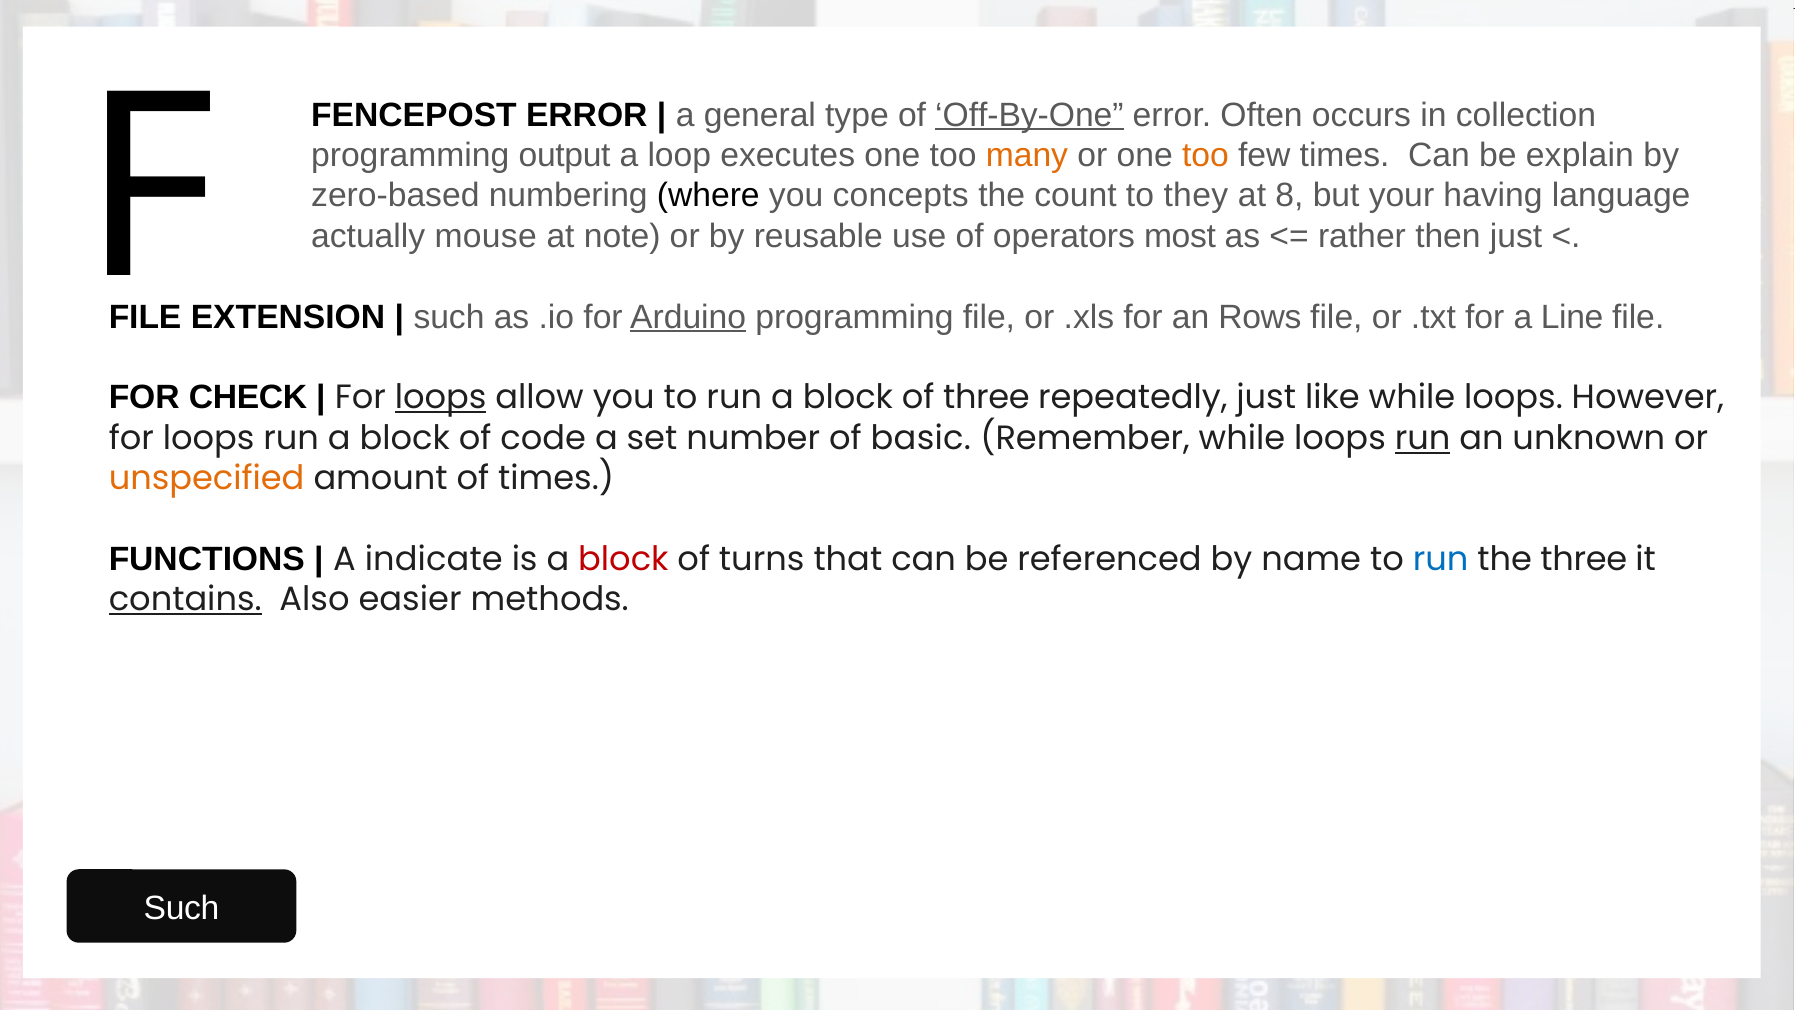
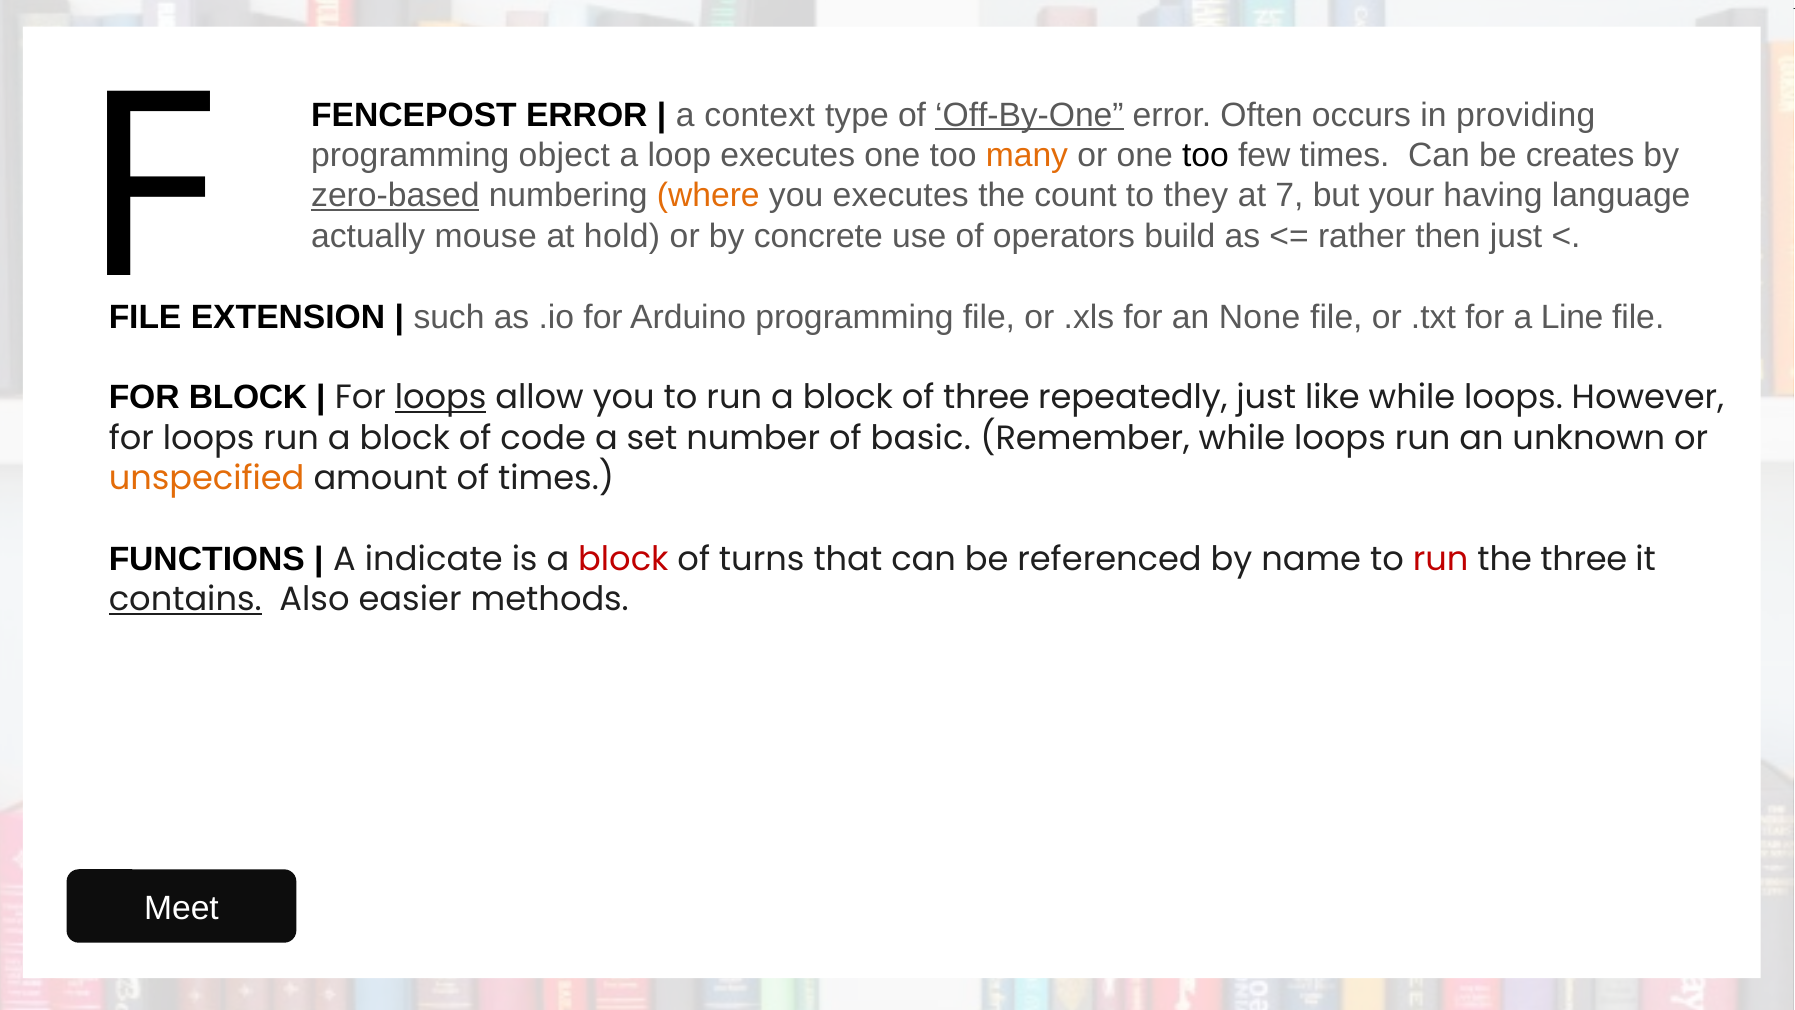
general: general -> context
collection: collection -> providing
output: output -> object
too at (1205, 155) colour: orange -> black
explain: explain -> creates
zero-based underline: none -> present
where colour: black -> orange
you concepts: concepts -> executes
8: 8 -> 7
note: note -> hold
reusable: reusable -> concrete
most: most -> build
Arduino underline: present -> none
Rows: Rows -> None
FOR CHECK: CHECK -> BLOCK
run at (1423, 438) underline: present -> none
run at (1441, 559) colour: blue -> red
Such at (182, 908): Such -> Meet
